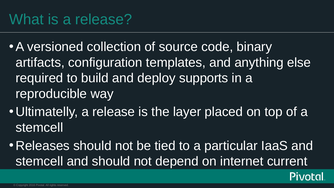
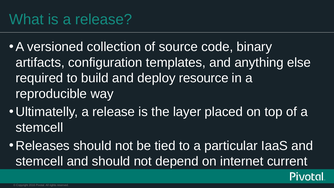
supports: supports -> resource
